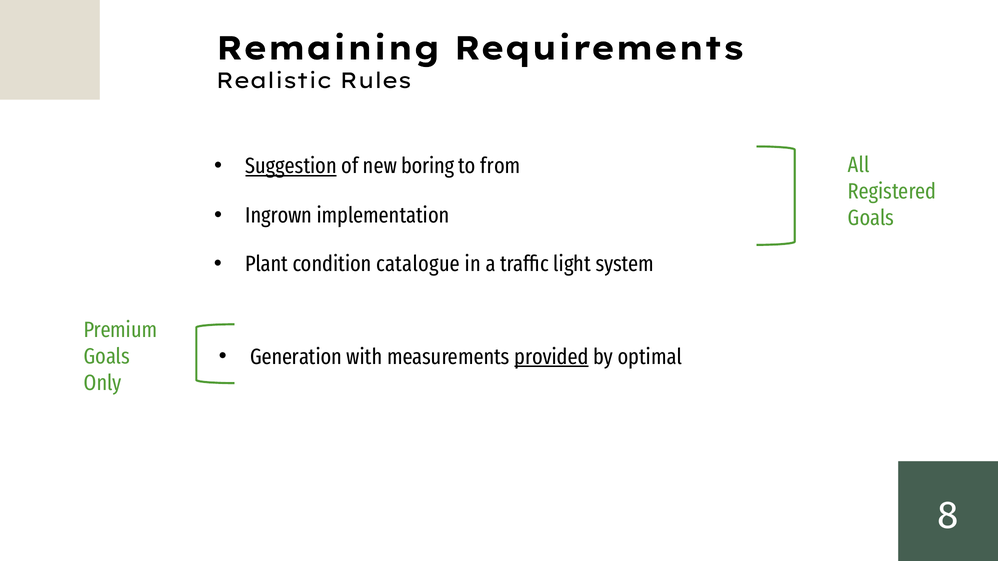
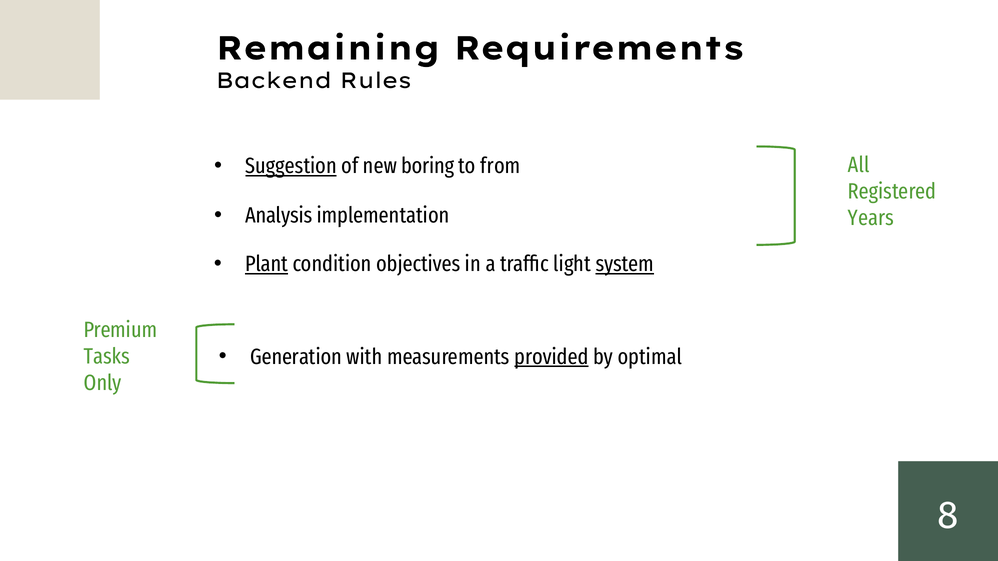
Realistic: Realistic -> Backend
Ingrown: Ingrown -> Analysis
Goals at (871, 218): Goals -> Years
Plant underline: none -> present
catalogue: catalogue -> objectives
system underline: none -> present
Goals at (107, 357): Goals -> Tasks
